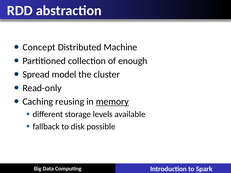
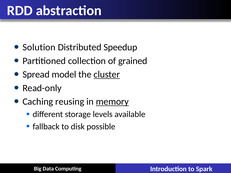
Concept: Concept -> Solution
Machine: Machine -> Speedup
enough: enough -> grained
cluster underline: none -> present
